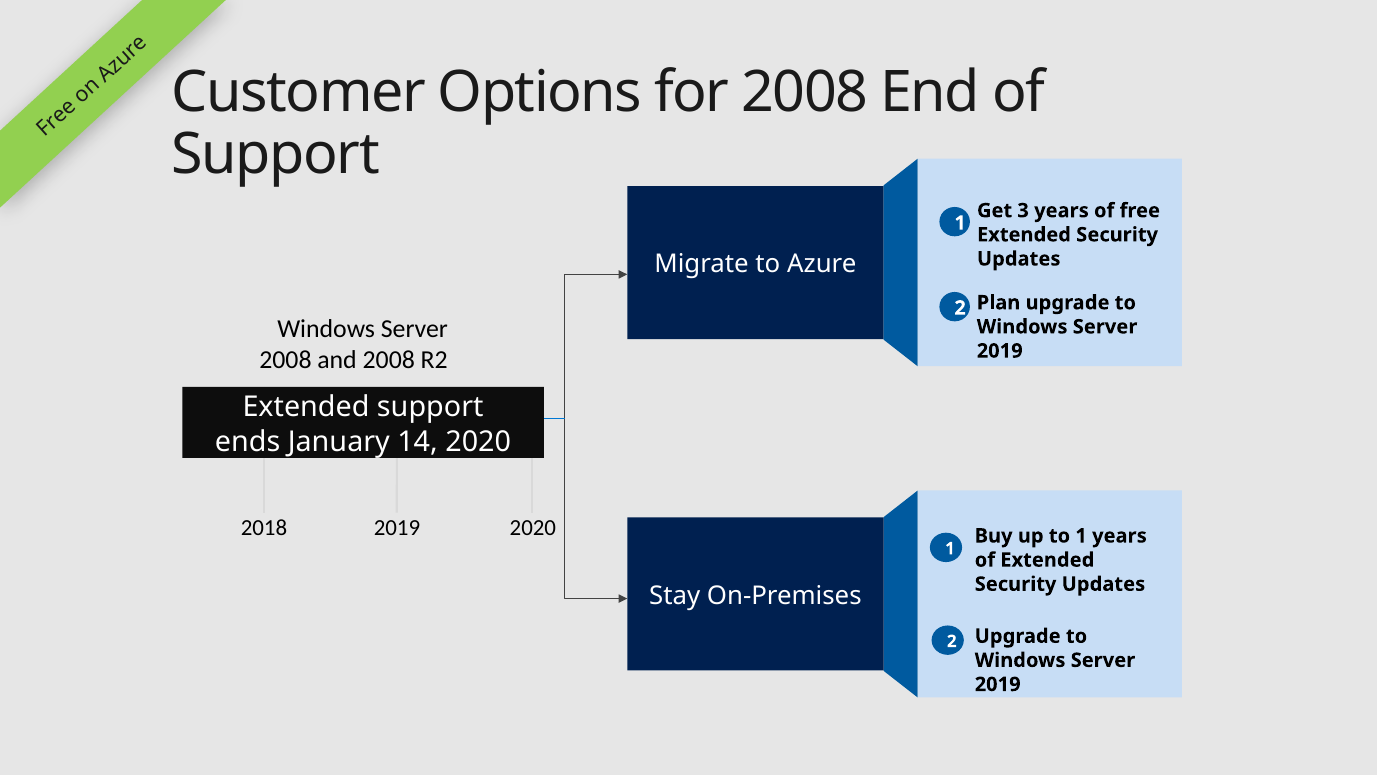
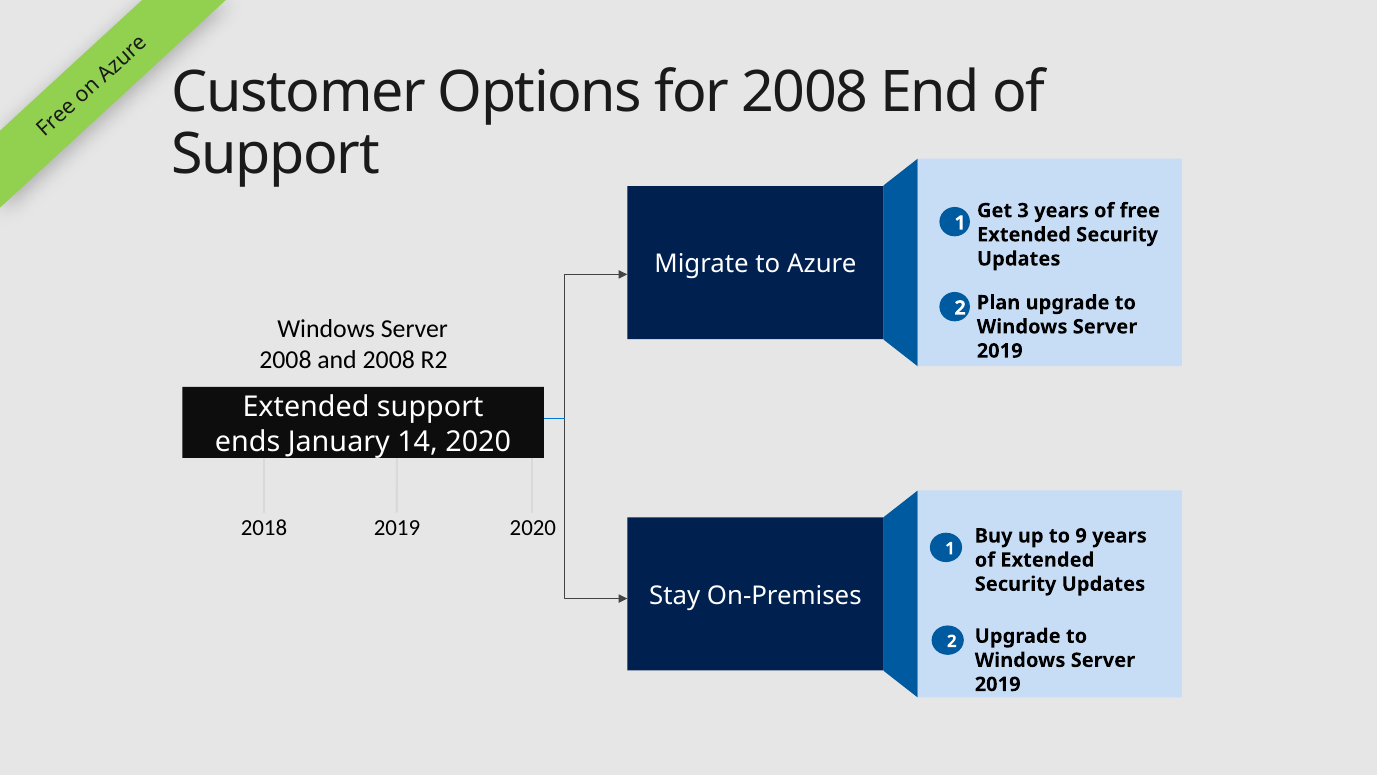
to 1: 1 -> 9
